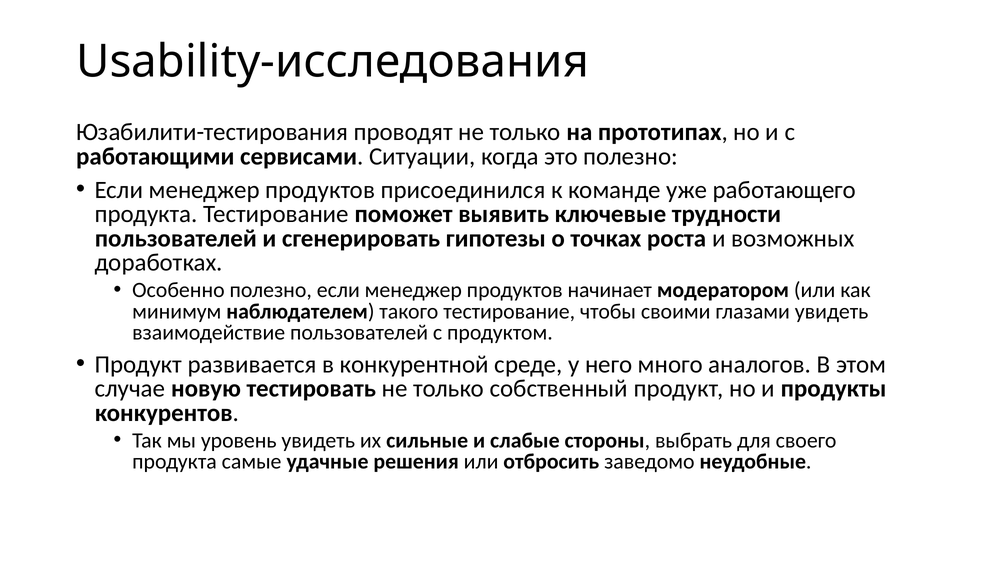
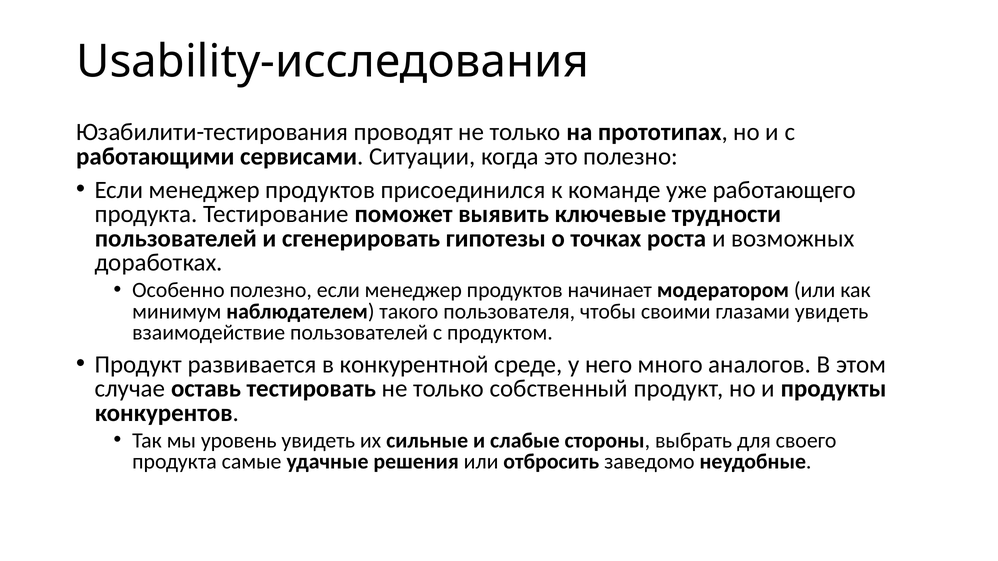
такого тестирование: тестирование -> пользователя
новую: новую -> оставь
